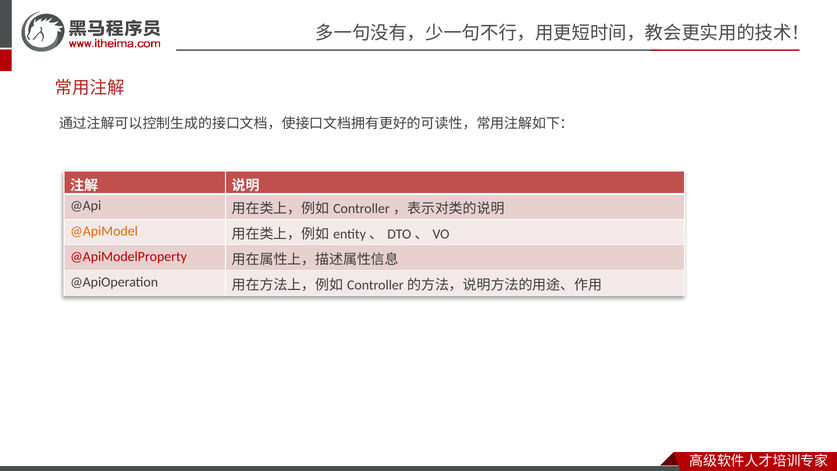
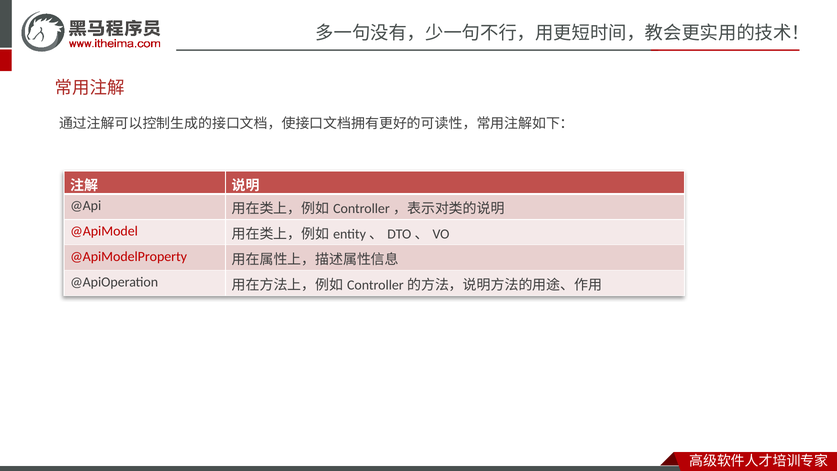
@ApiModel colour: orange -> red
